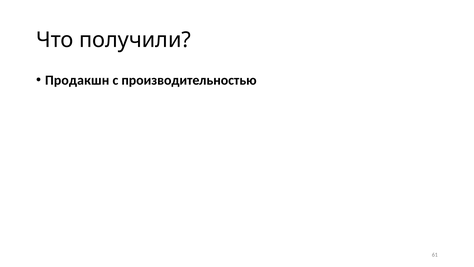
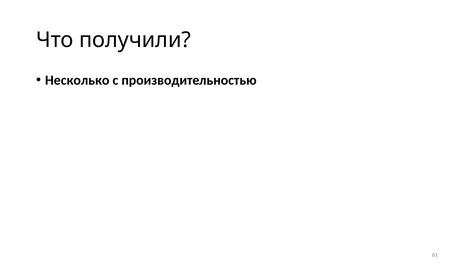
Продакшн: Продакшн -> Несколько
